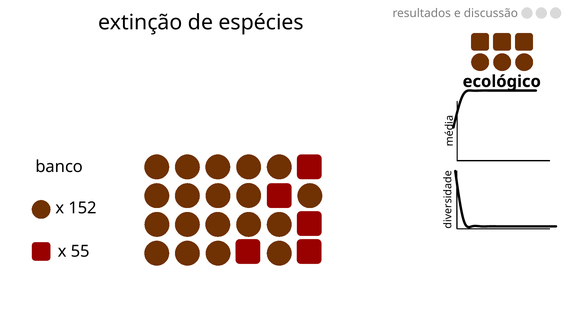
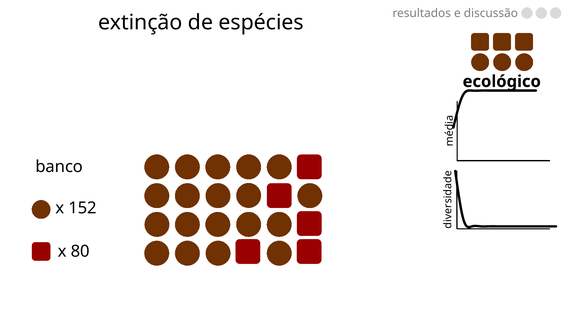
55: 55 -> 80
